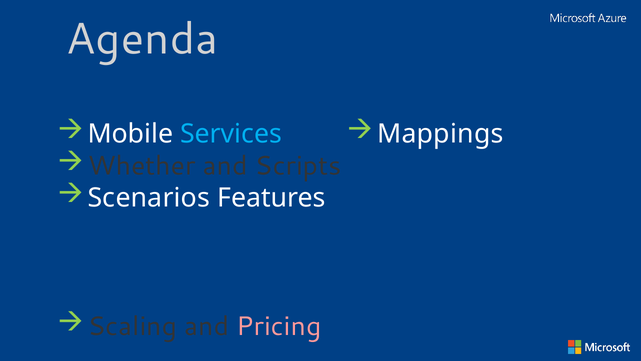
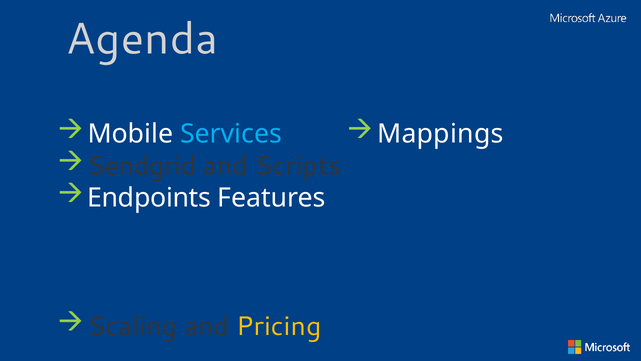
Whether: Whether -> Sendgrid
Scenarios: Scenarios -> Endpoints
Pricing colour: pink -> yellow
